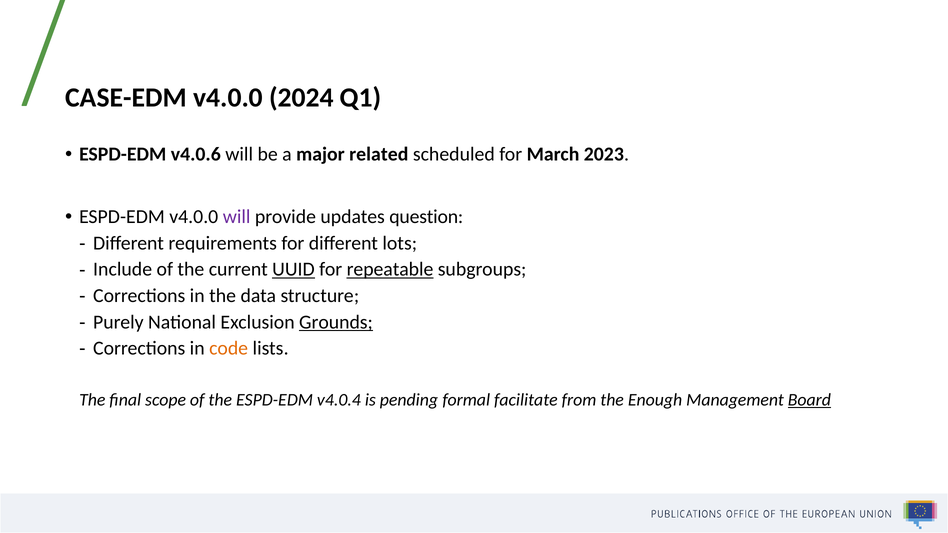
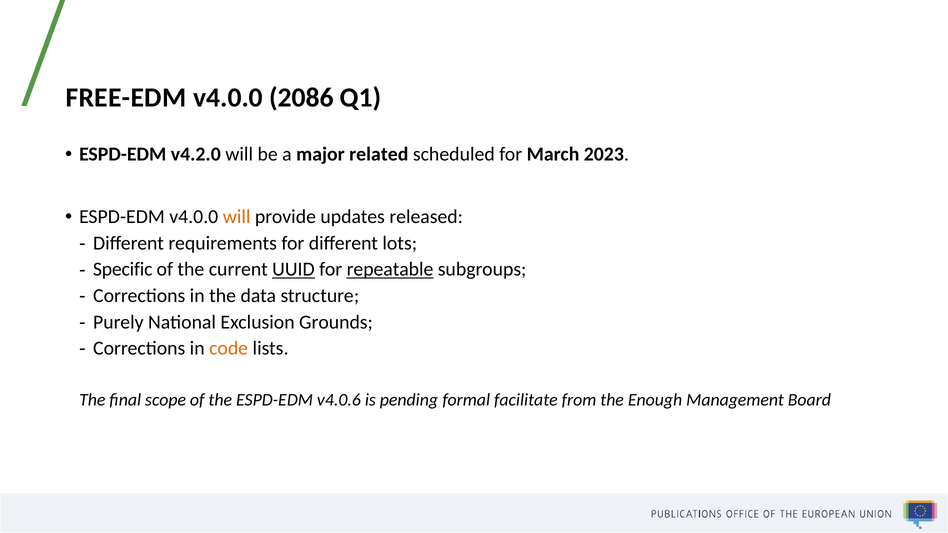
CASE-EDM: CASE-EDM -> FREE-EDM
2024: 2024 -> 2086
v4.0.6: v4.0.6 -> v4.2.0
will at (237, 217) colour: purple -> orange
question: question -> released
Include: Include -> Specific
Grounds underline: present -> none
v4.0.4: v4.0.4 -> v4.0.6
Board underline: present -> none
